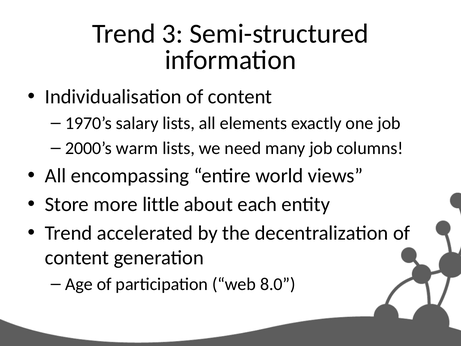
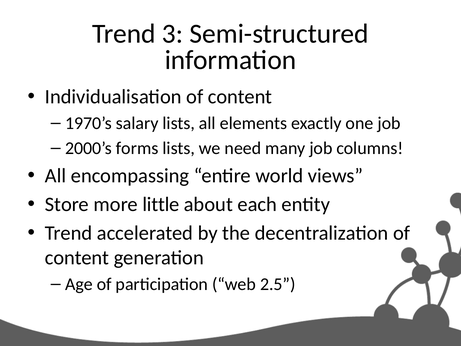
warm: warm -> forms
8.0: 8.0 -> 2.5
